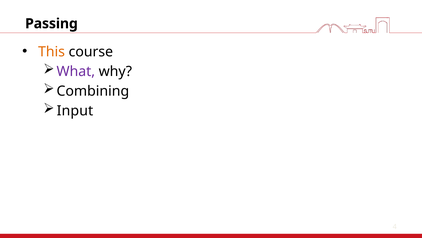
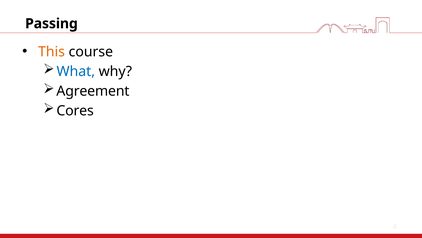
What colour: purple -> blue
Combining: Combining -> Agreement
Input: Input -> Cores
